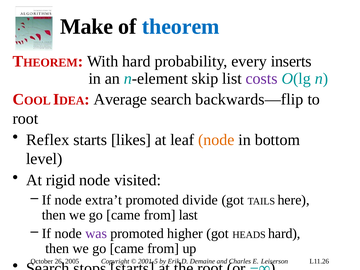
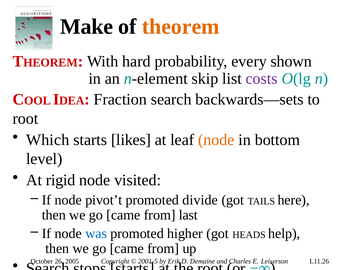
theorem colour: blue -> orange
inserts: inserts -> shown
Average: Average -> Fraction
backwards—flip: backwards—flip -> backwards—sets
Reflex: Reflex -> Which
extra’t: extra’t -> pivot’t
was colour: purple -> blue
HEADS hard: hard -> help
